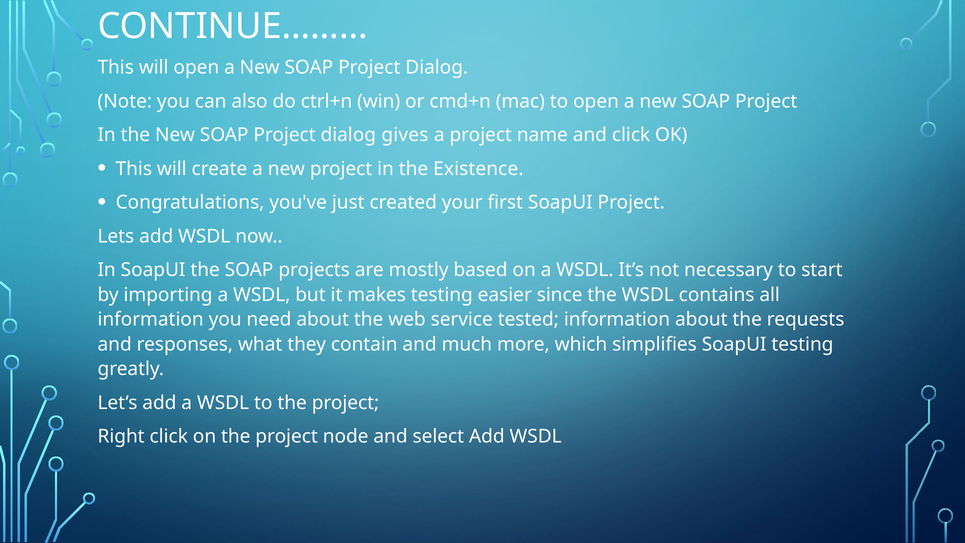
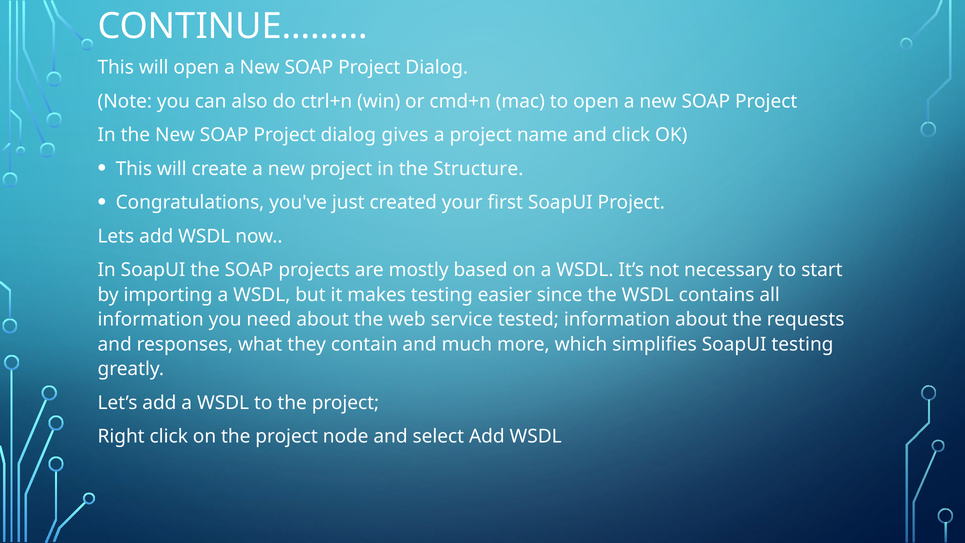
Existence: Existence -> Structure
